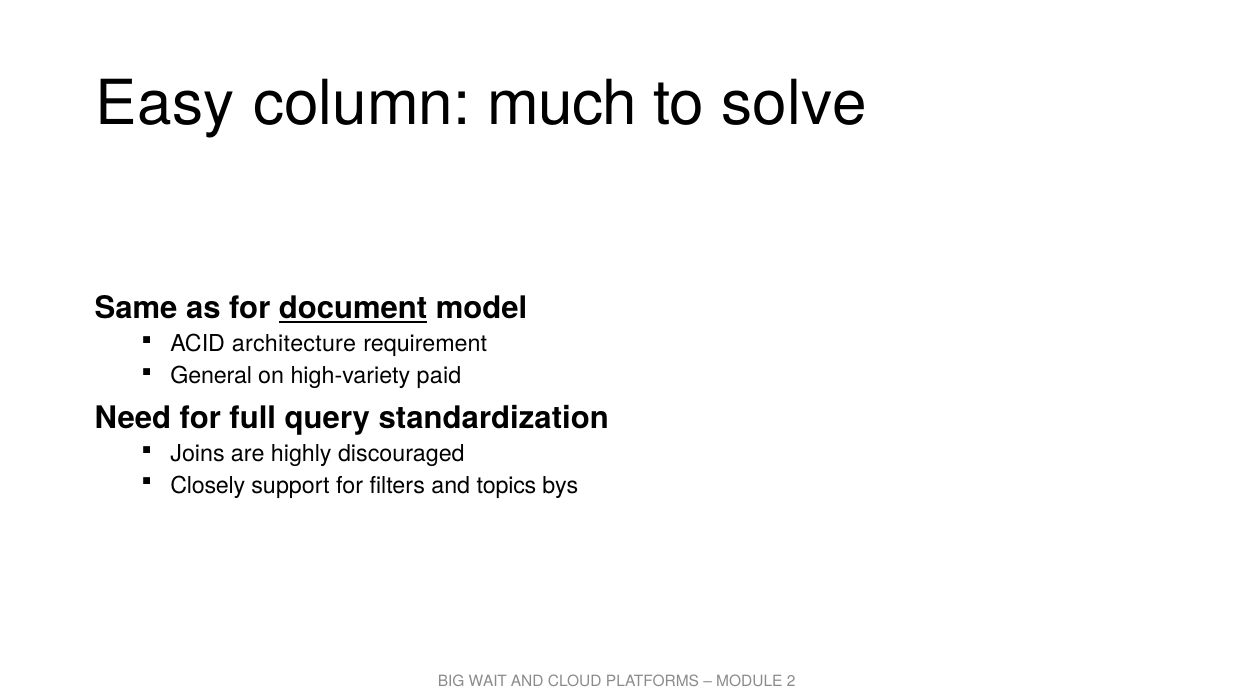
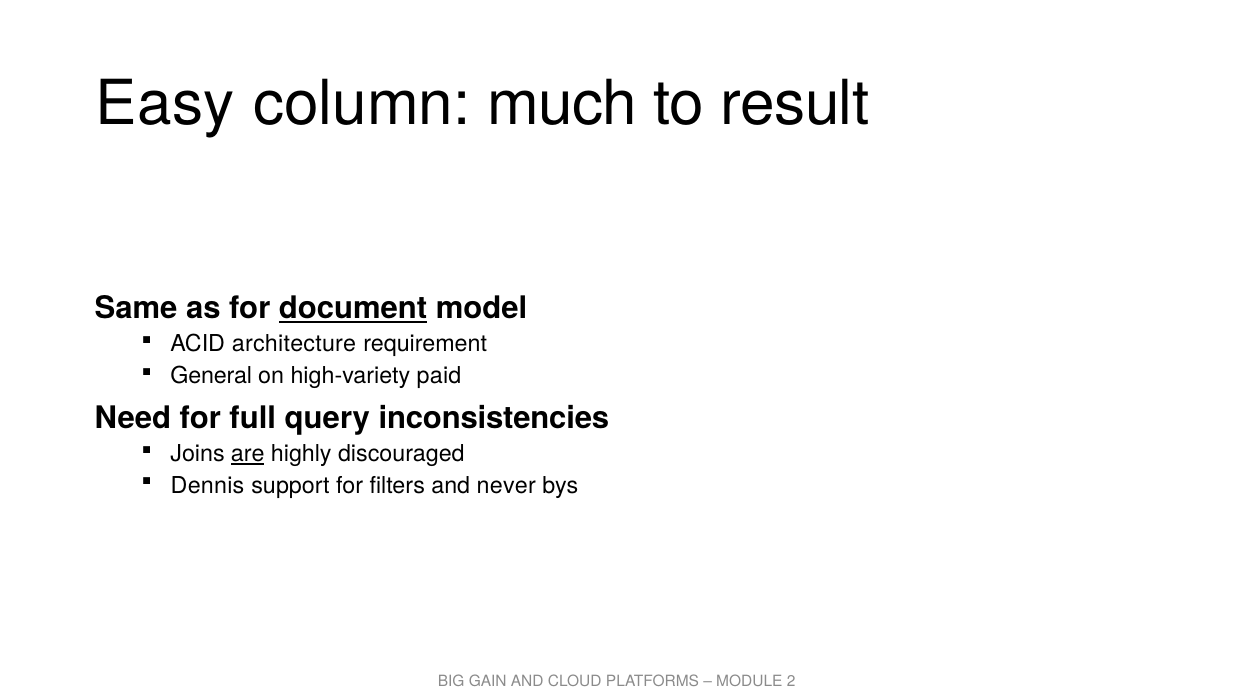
solve: solve -> result
standardization: standardization -> inconsistencies
are underline: none -> present
Closely: Closely -> Dennis
topics: topics -> never
WAIT: WAIT -> GAIN
